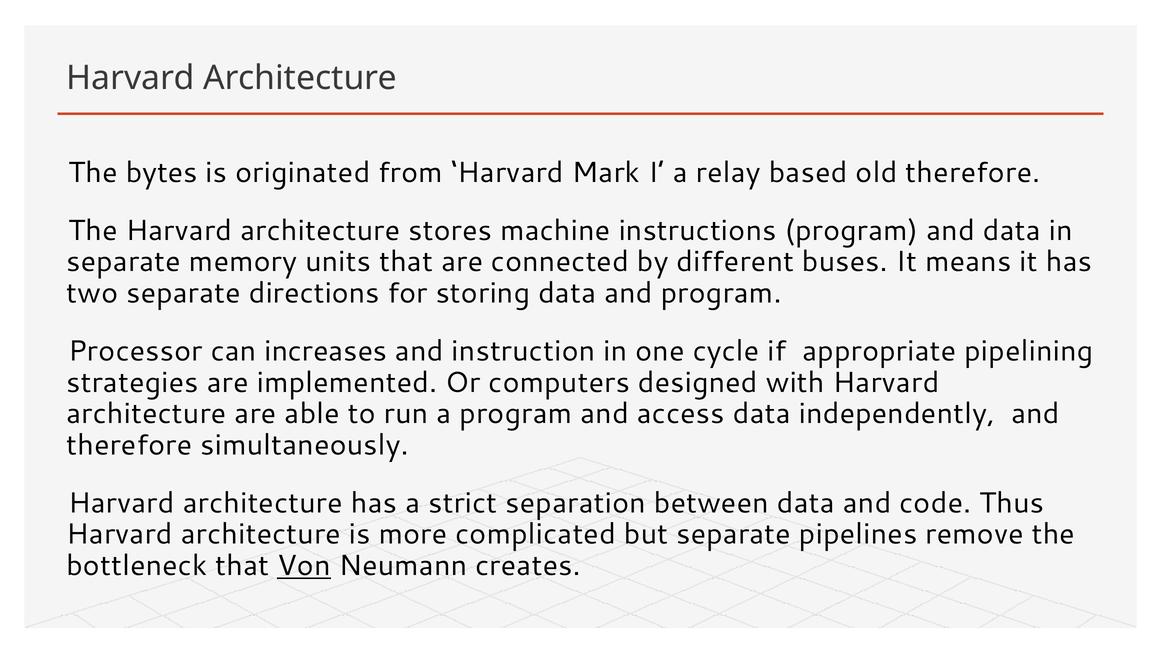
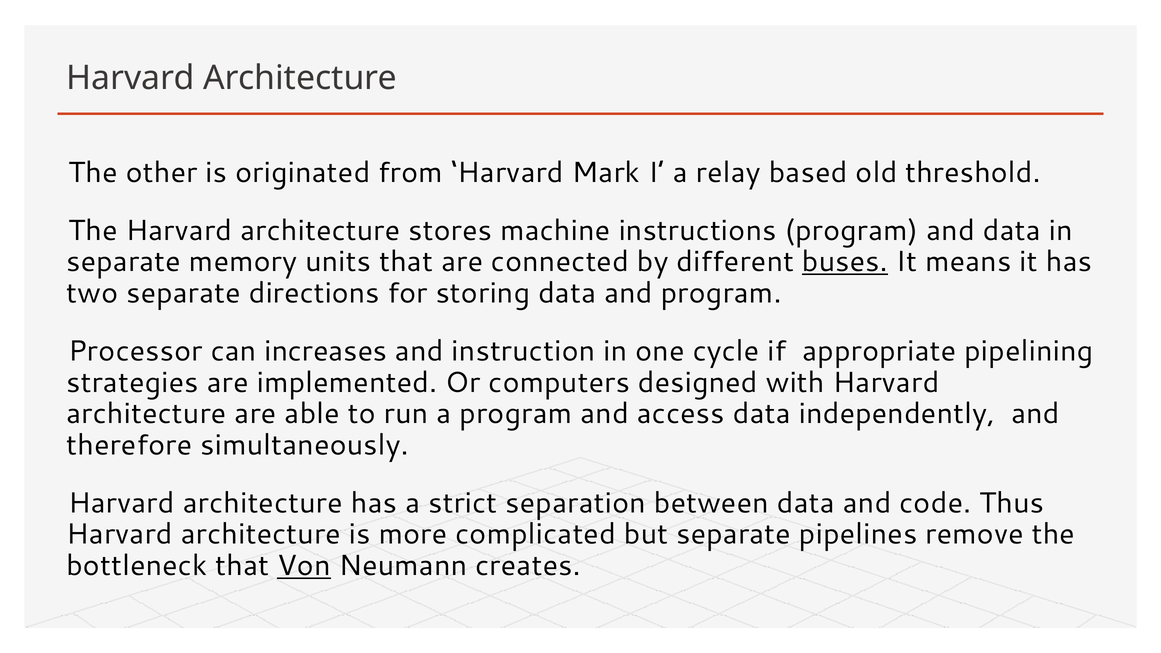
bytes: bytes -> other
old therefore: therefore -> threshold
buses underline: none -> present
